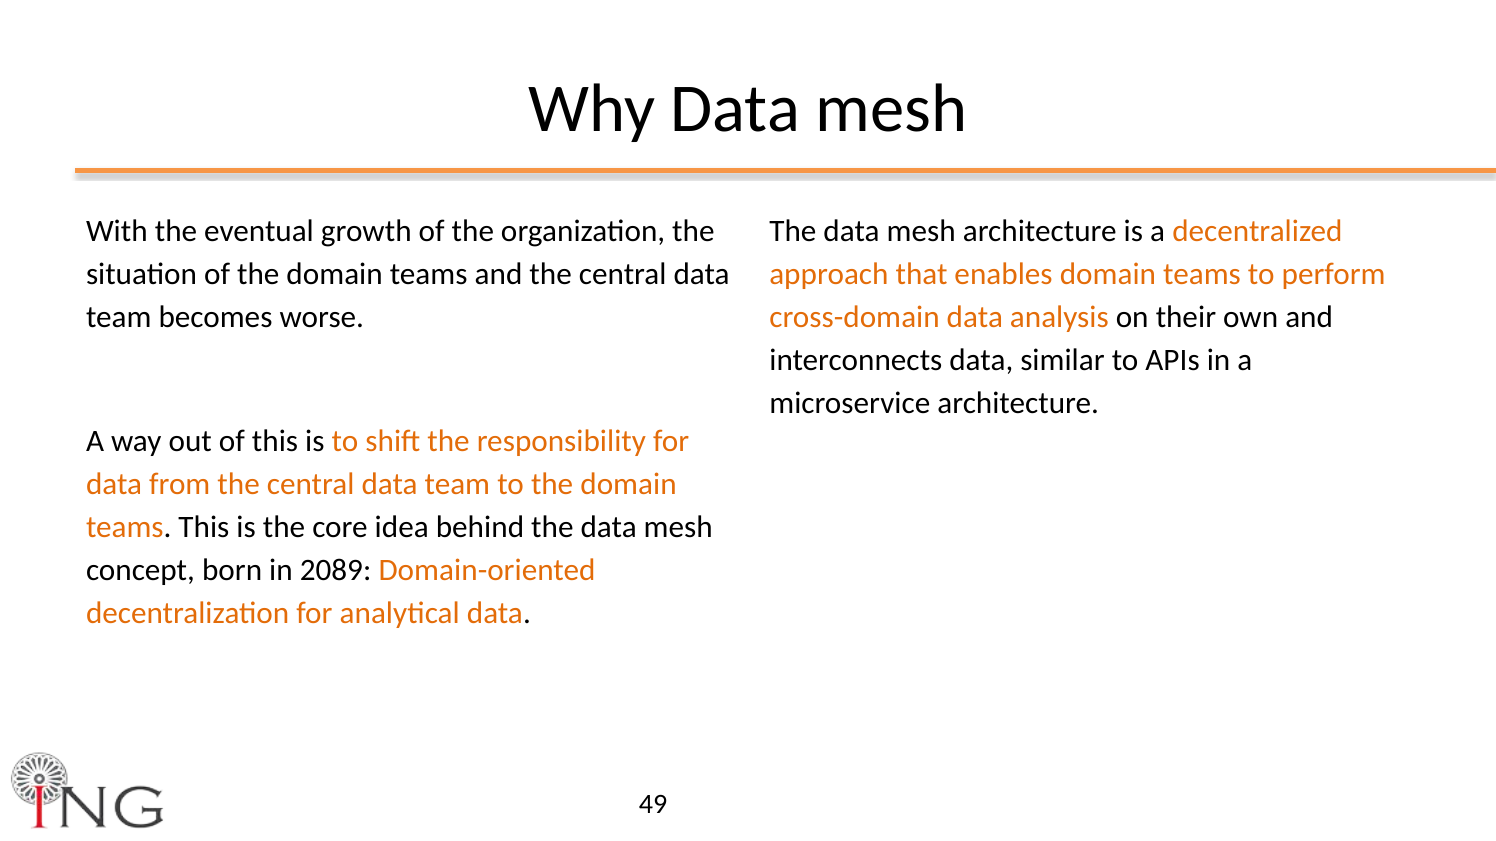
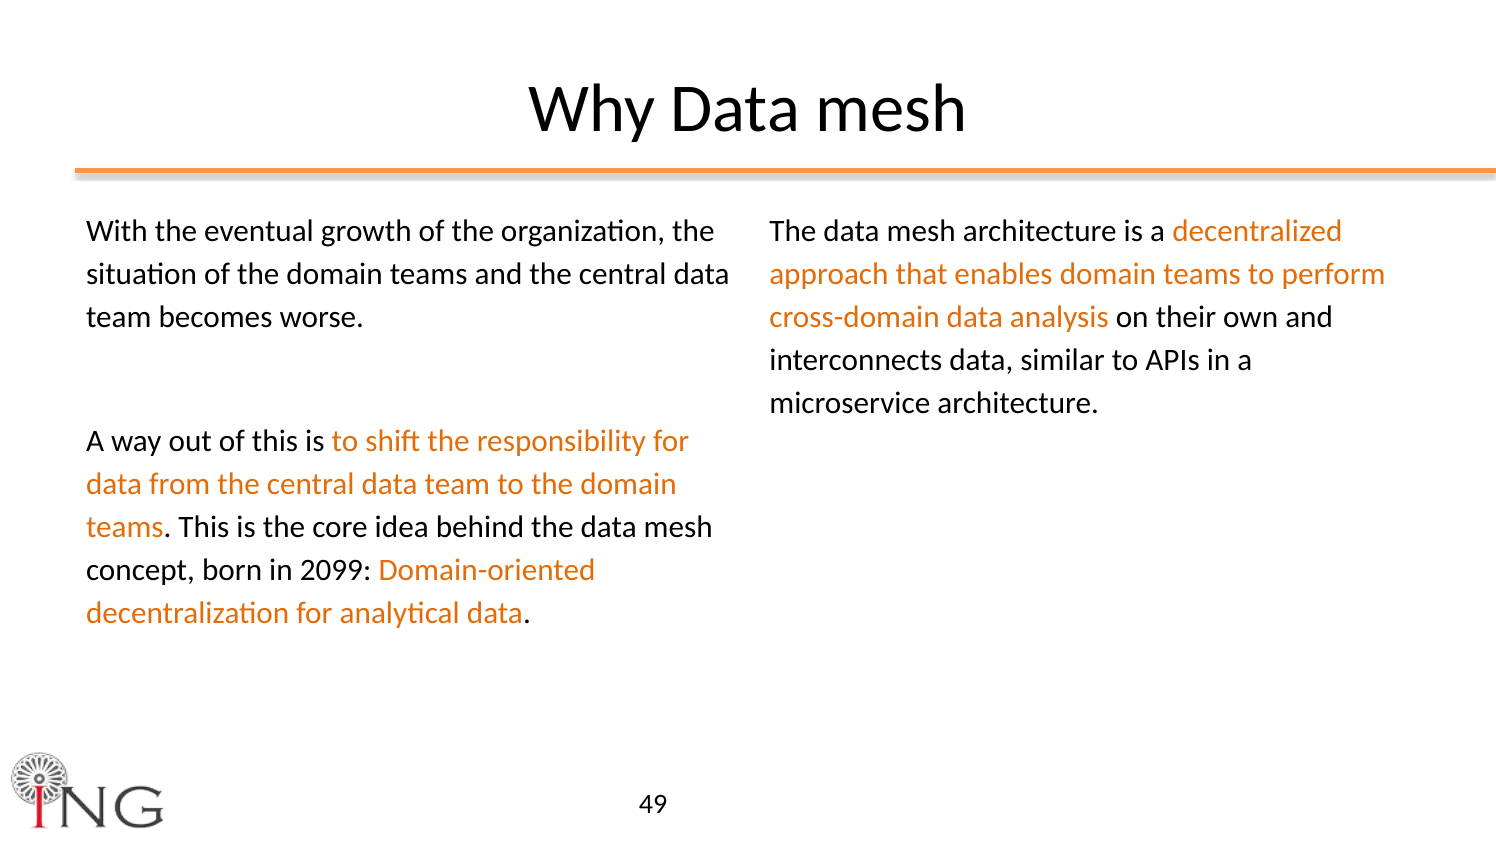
2089: 2089 -> 2099
